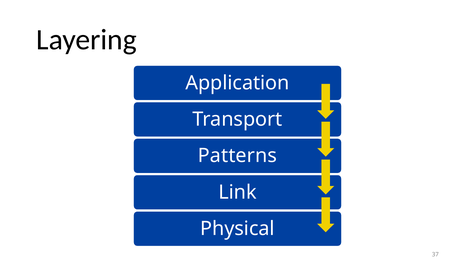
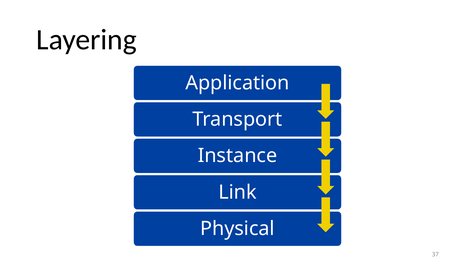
Patterns: Patterns -> Instance
